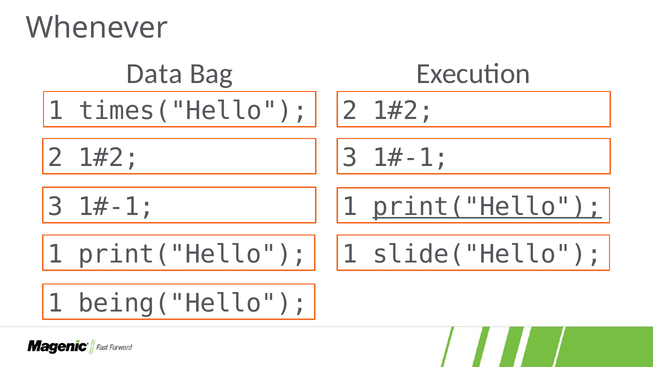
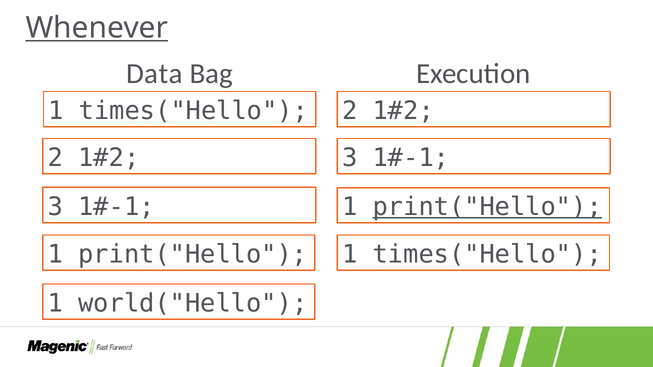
Whenever underline: none -> present
slide("Hello at (487, 255): slide("Hello -> times("Hello
being("Hello: being("Hello -> world("Hello
